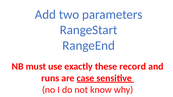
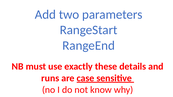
record: record -> details
